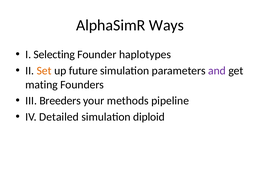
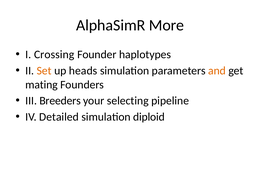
Ways: Ways -> More
Selecting: Selecting -> Crossing
future: future -> heads
and colour: purple -> orange
methods: methods -> selecting
